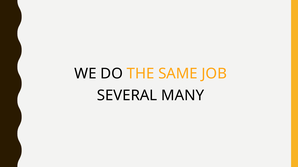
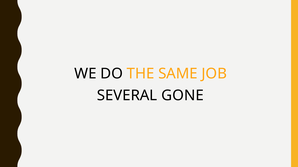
MANY: MANY -> GONE
